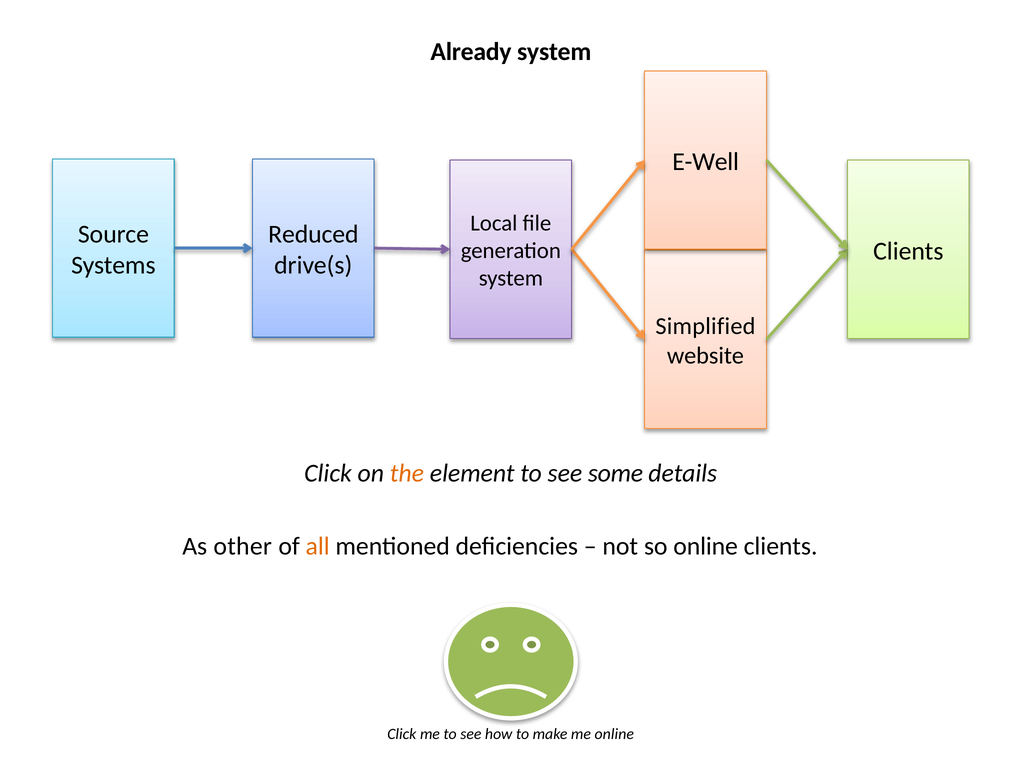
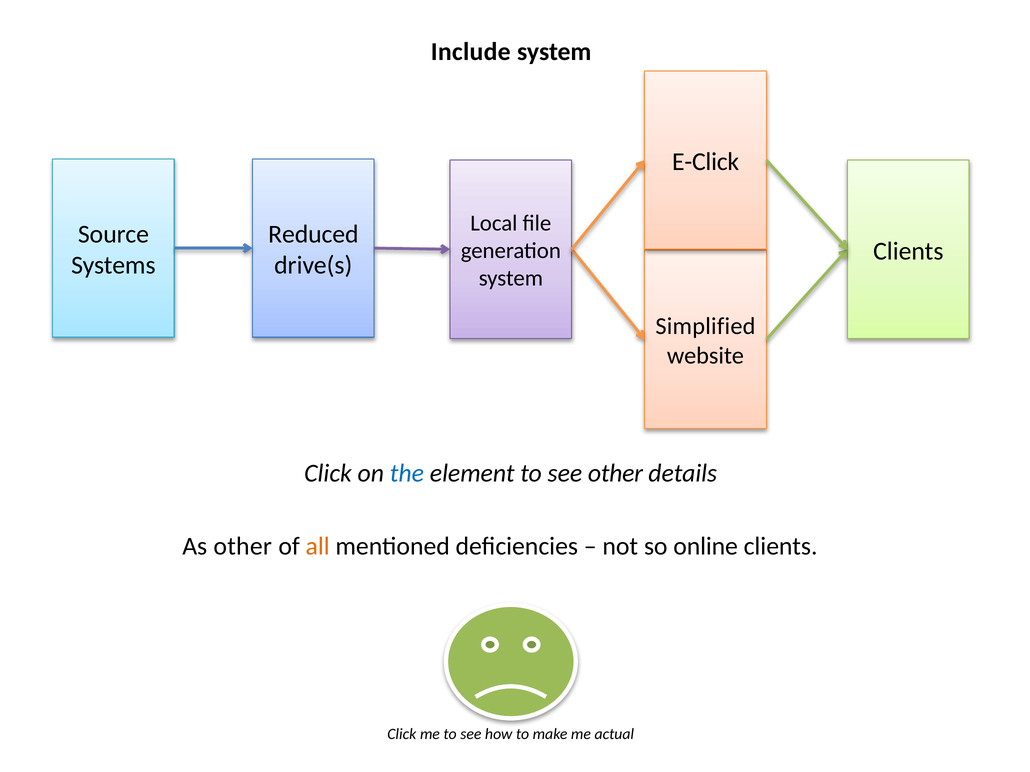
Already: Already -> Include
E-Well: E-Well -> E-Click
the colour: orange -> blue
see some: some -> other
me online: online -> actual
